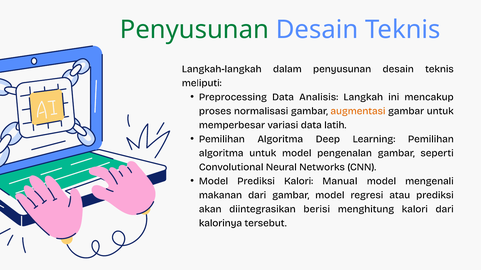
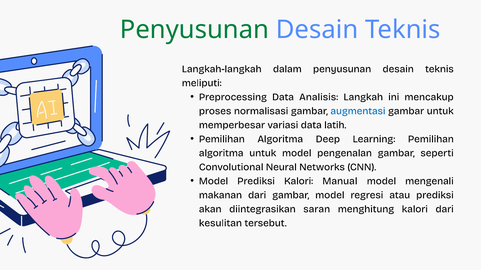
augmentasi colour: orange -> blue
berisi: berisi -> saran
kalorinya: kalorinya -> kesulitan
